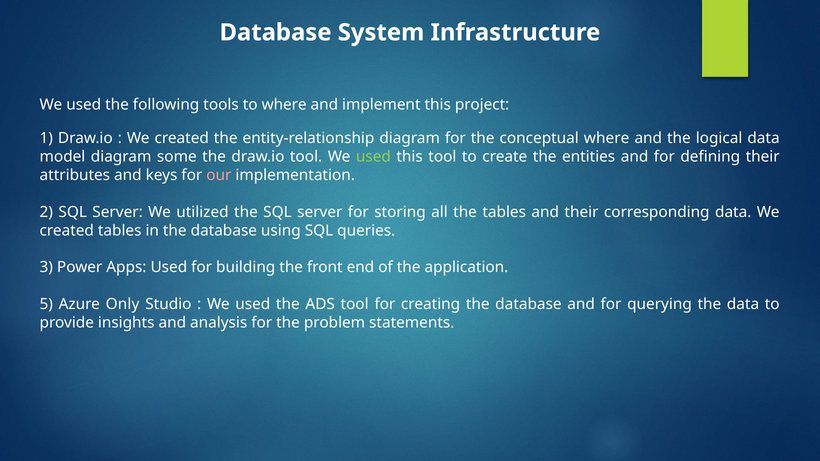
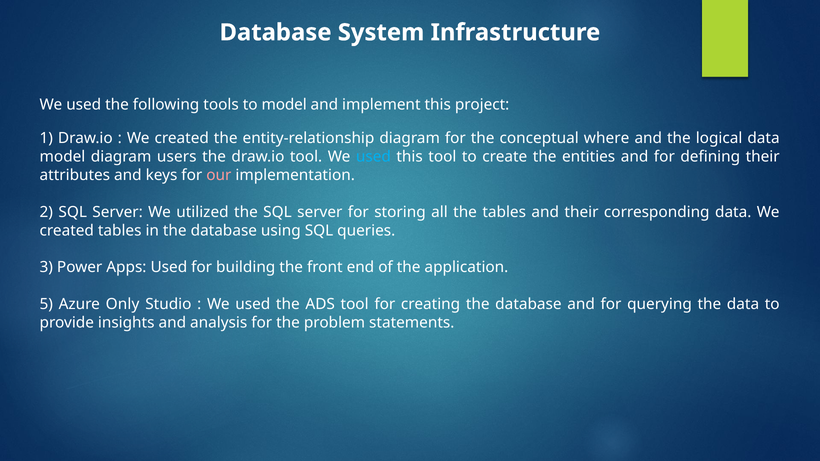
to where: where -> model
some: some -> users
used at (373, 157) colour: light green -> light blue
